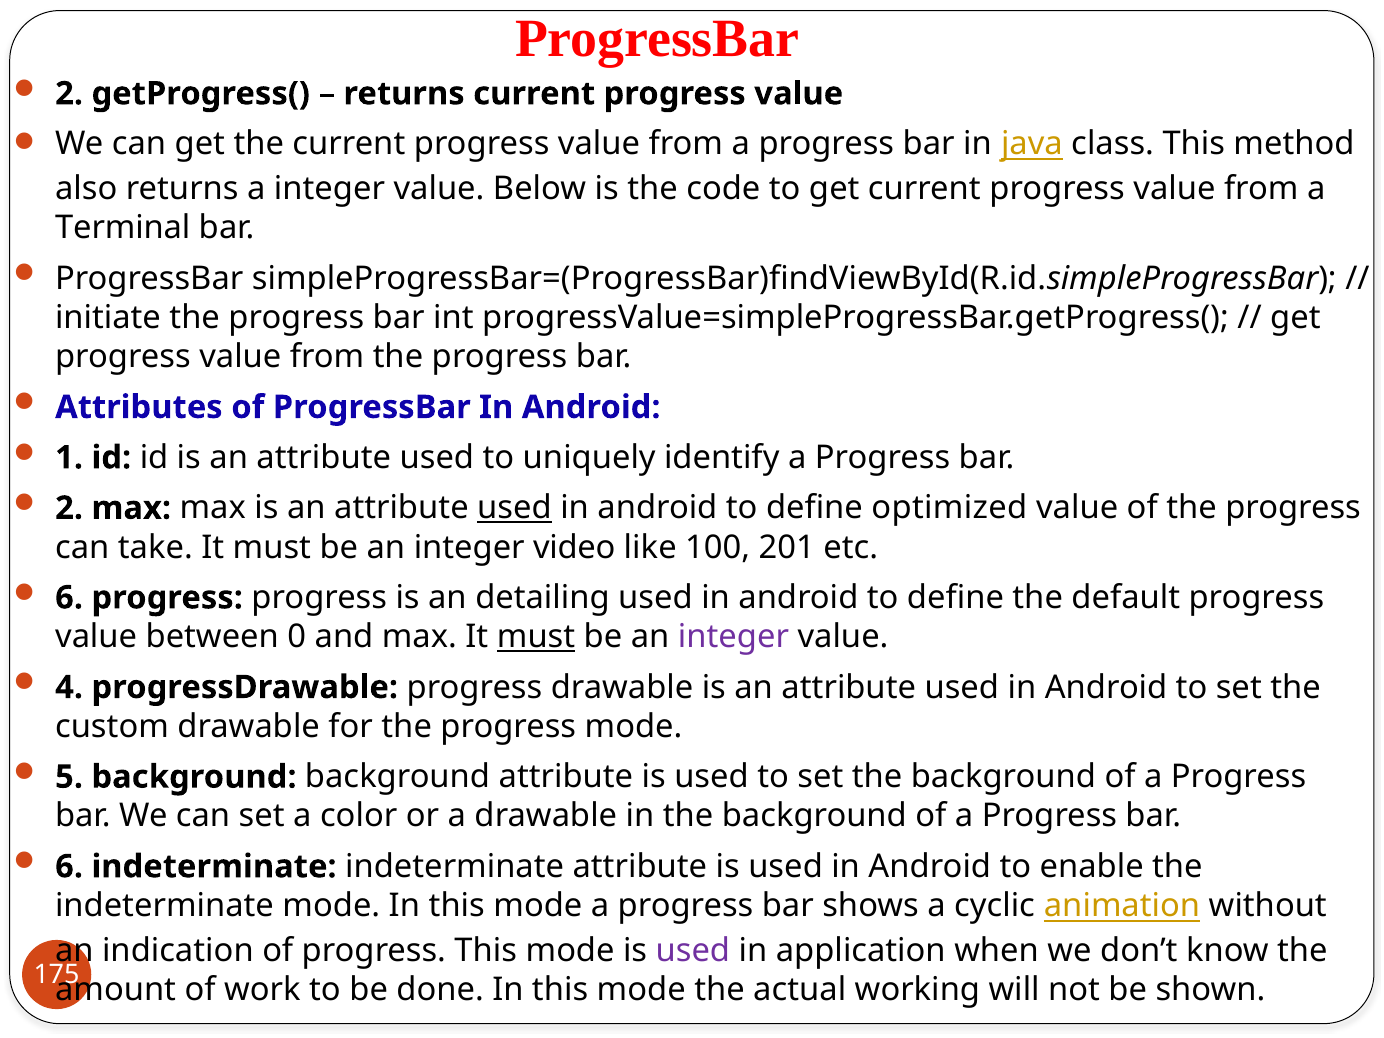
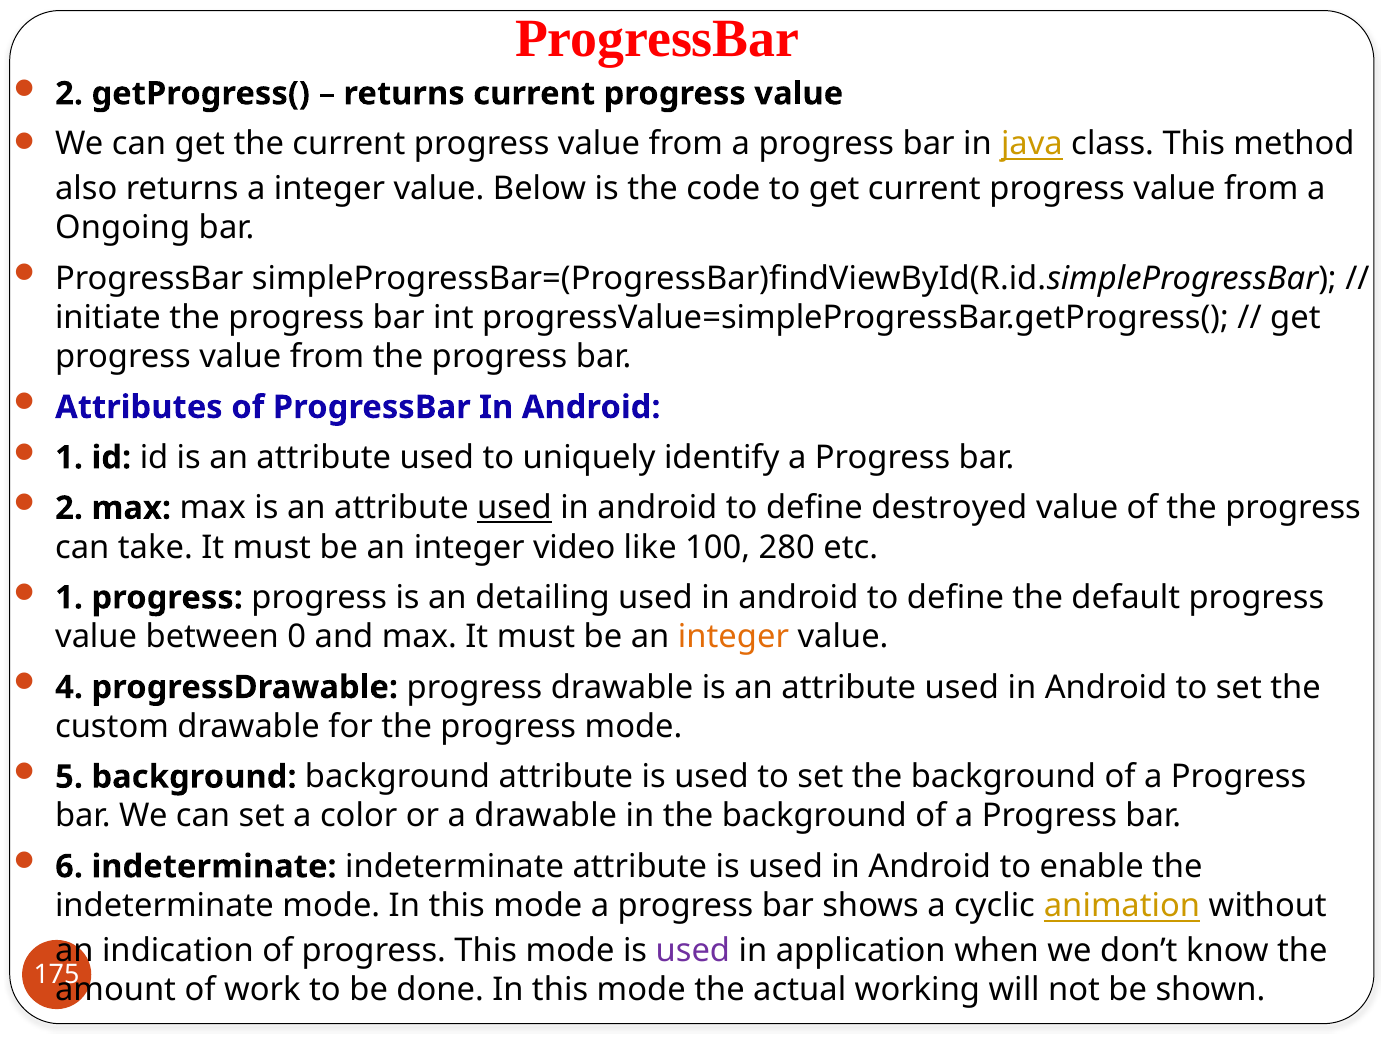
Terminal: Terminal -> Ongoing
optimized: optimized -> destroyed
201: 201 -> 280
6 at (69, 598): 6 -> 1
must at (536, 637) underline: present -> none
integer at (733, 637) colour: purple -> orange
